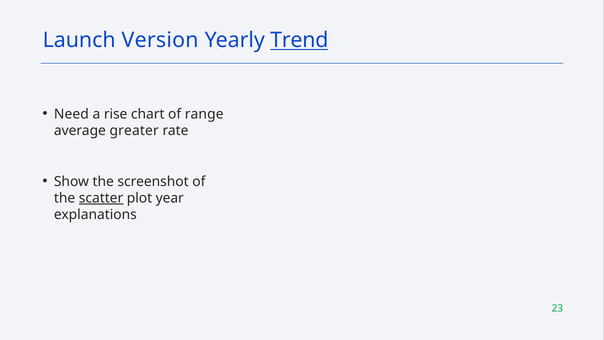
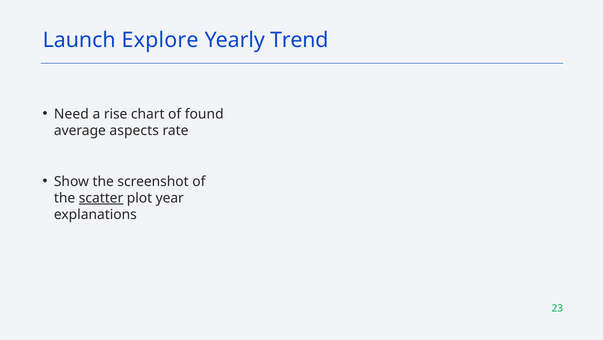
Version: Version -> Explore
Trend underline: present -> none
range: range -> found
greater: greater -> aspects
